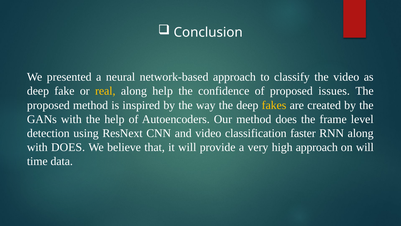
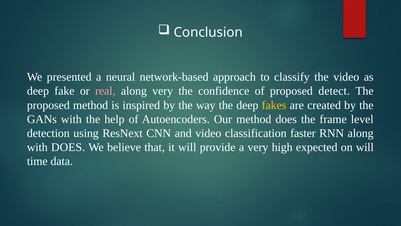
real colour: yellow -> pink
along help: help -> very
issues: issues -> detect
high approach: approach -> expected
